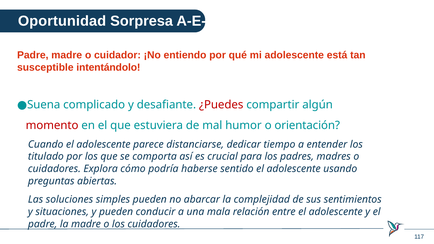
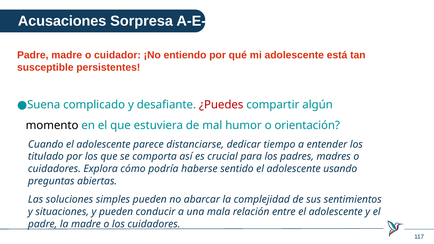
Oportunidad: Oportunidad -> Acusaciones
intentándolo: intentándolo -> persistentes
momento colour: red -> black
